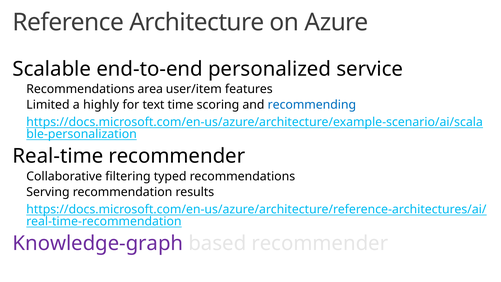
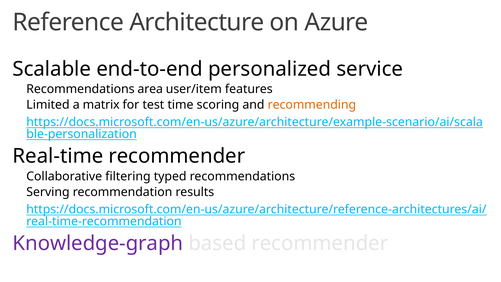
highly: highly -> matrix
text: text -> test
recommending colour: blue -> orange
